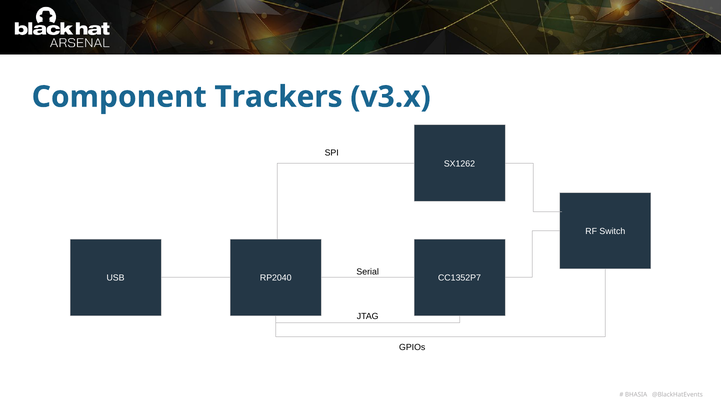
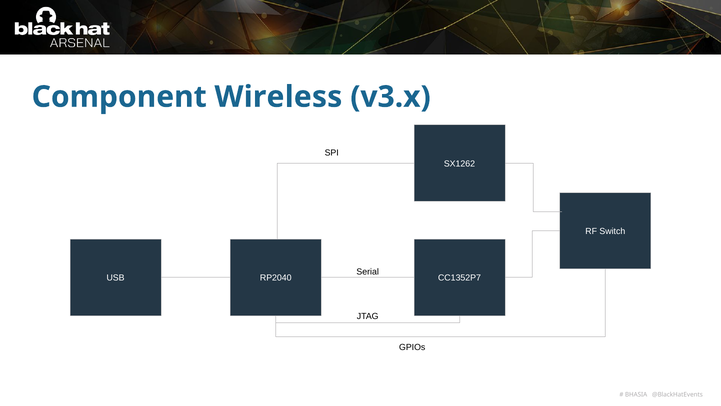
Trackers: Trackers -> Wireless
